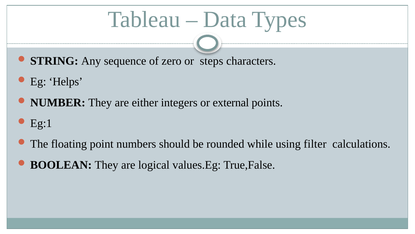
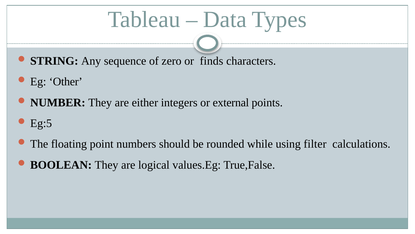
steps: steps -> finds
Helps: Helps -> Other
Eg:1: Eg:1 -> Eg:5
